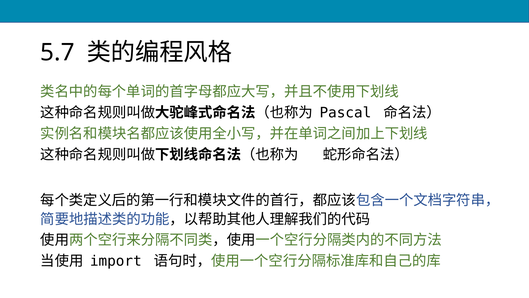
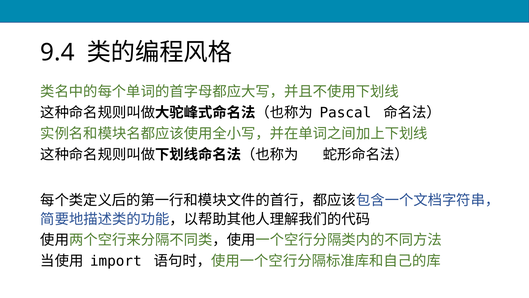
5.7: 5.7 -> 9.4
